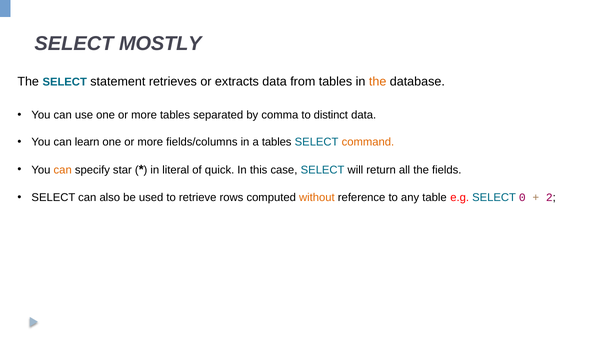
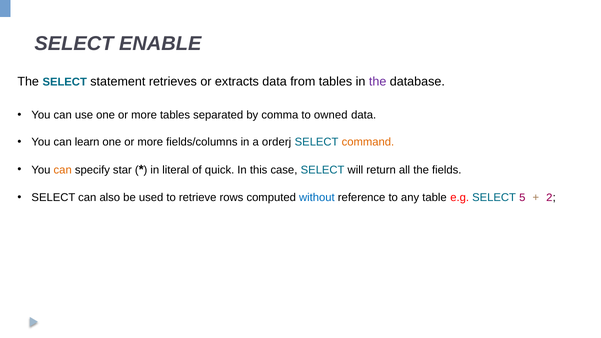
MOSTLY: MOSTLY -> ENABLE
the at (378, 82) colour: orange -> purple
distinct: distinct -> owned
a tables: tables -> orderj
without colour: orange -> blue
0: 0 -> 5
